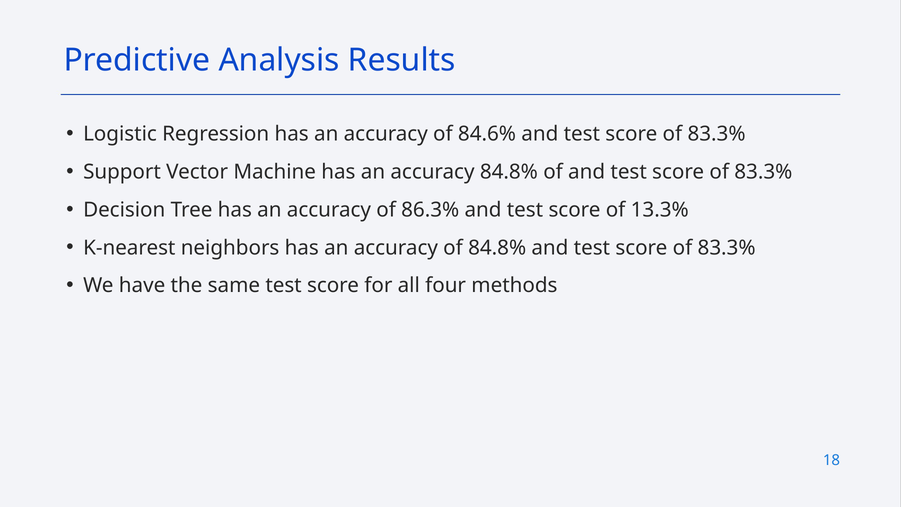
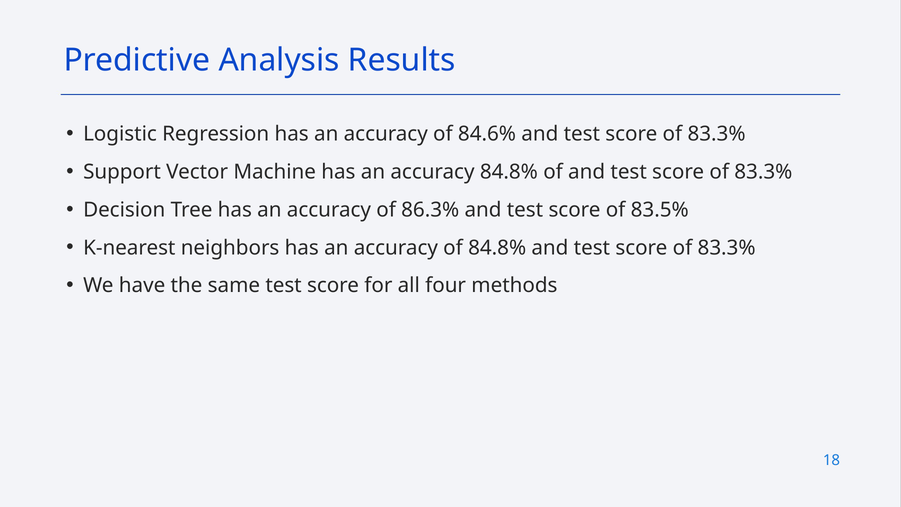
13.3%: 13.3% -> 83.5%
